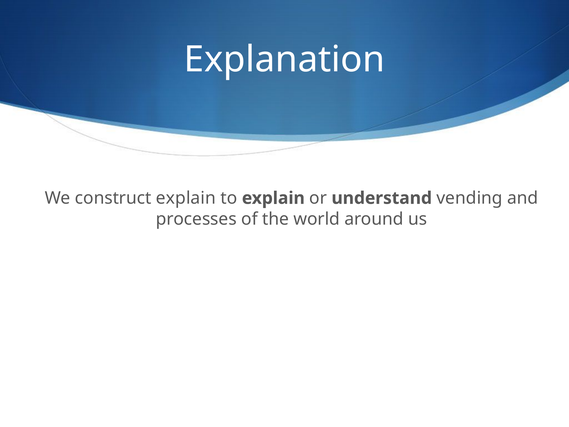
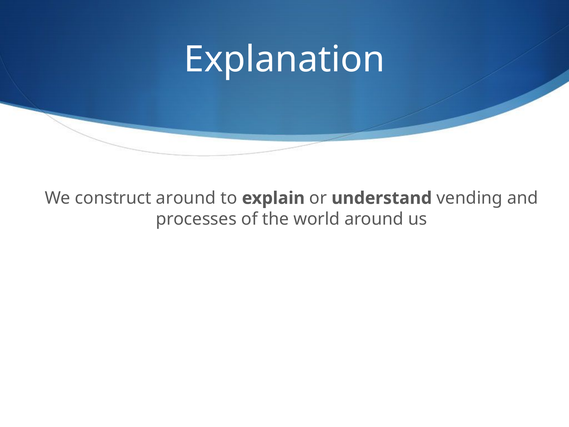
construct explain: explain -> around
